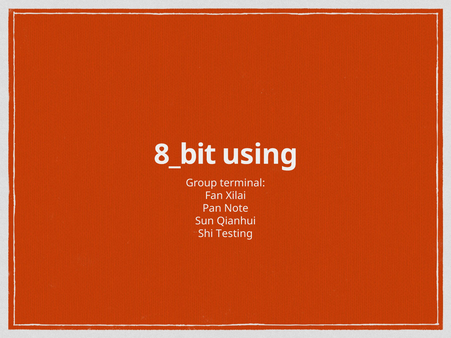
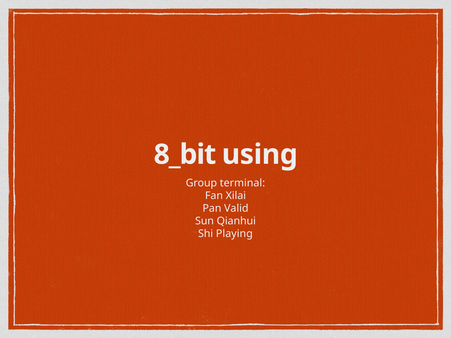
Note: Note -> Valid
Testing: Testing -> Playing
